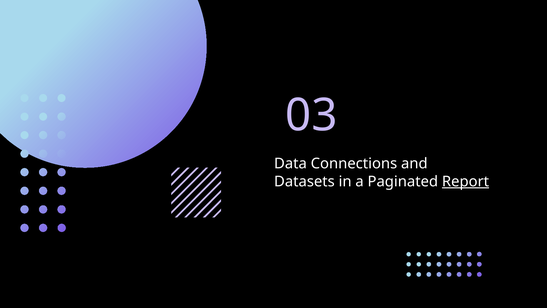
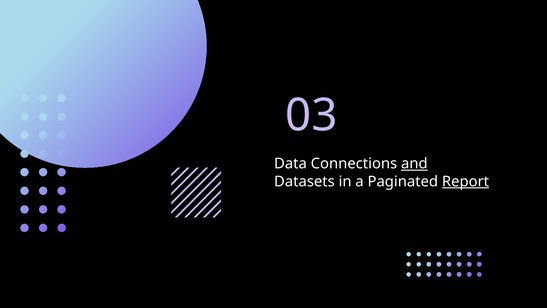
and underline: none -> present
